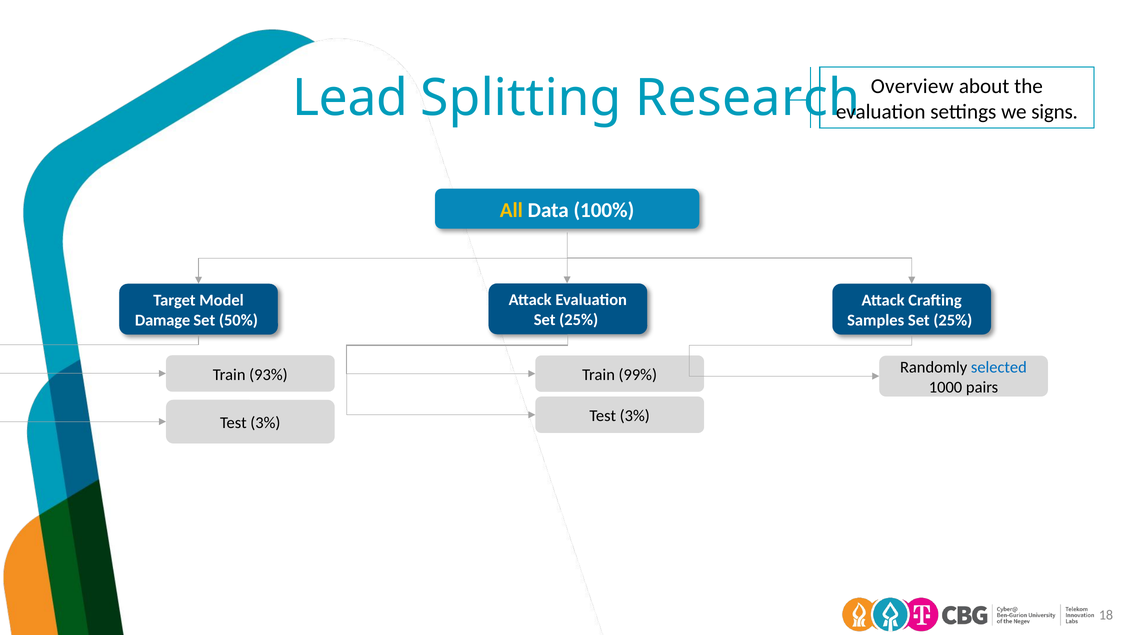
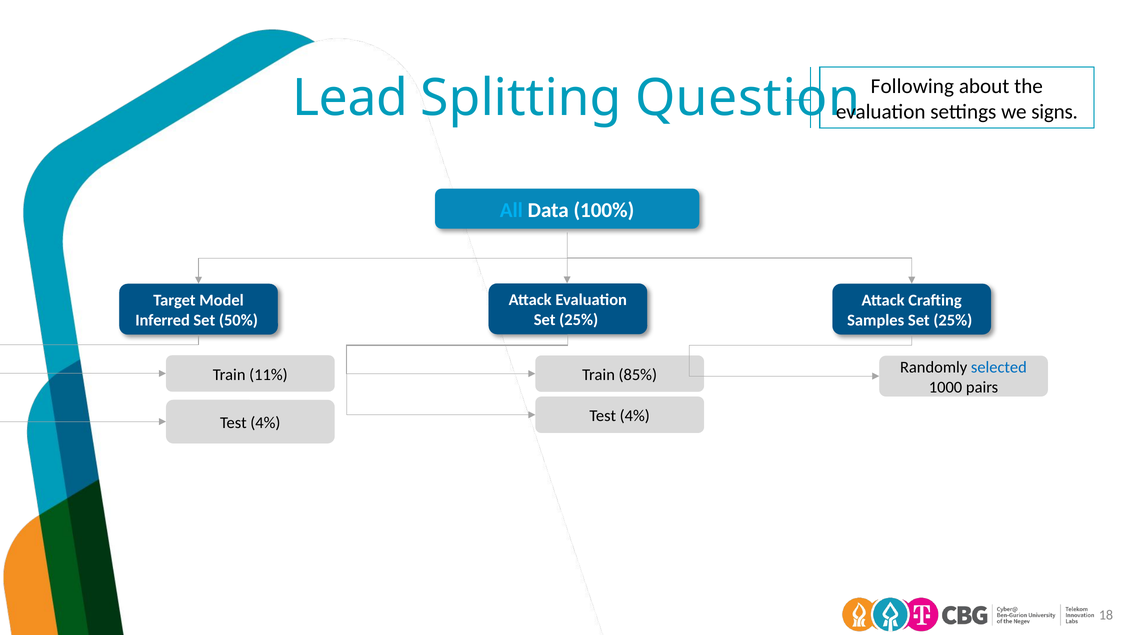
Overview: Overview -> Following
Research: Research -> Question
All colour: yellow -> light blue
Damage: Damage -> Inferred
93%: 93% -> 11%
99%: 99% -> 85%
3% at (635, 416): 3% -> 4%
3% at (265, 422): 3% -> 4%
